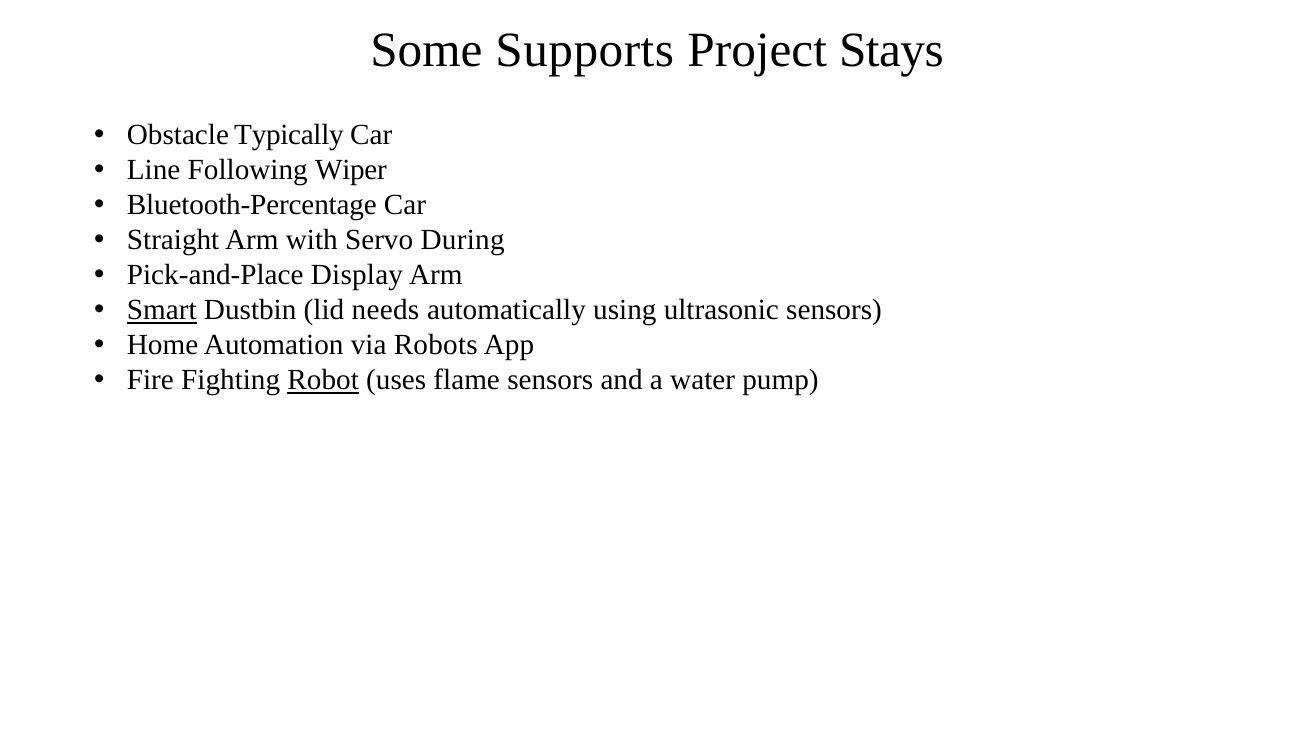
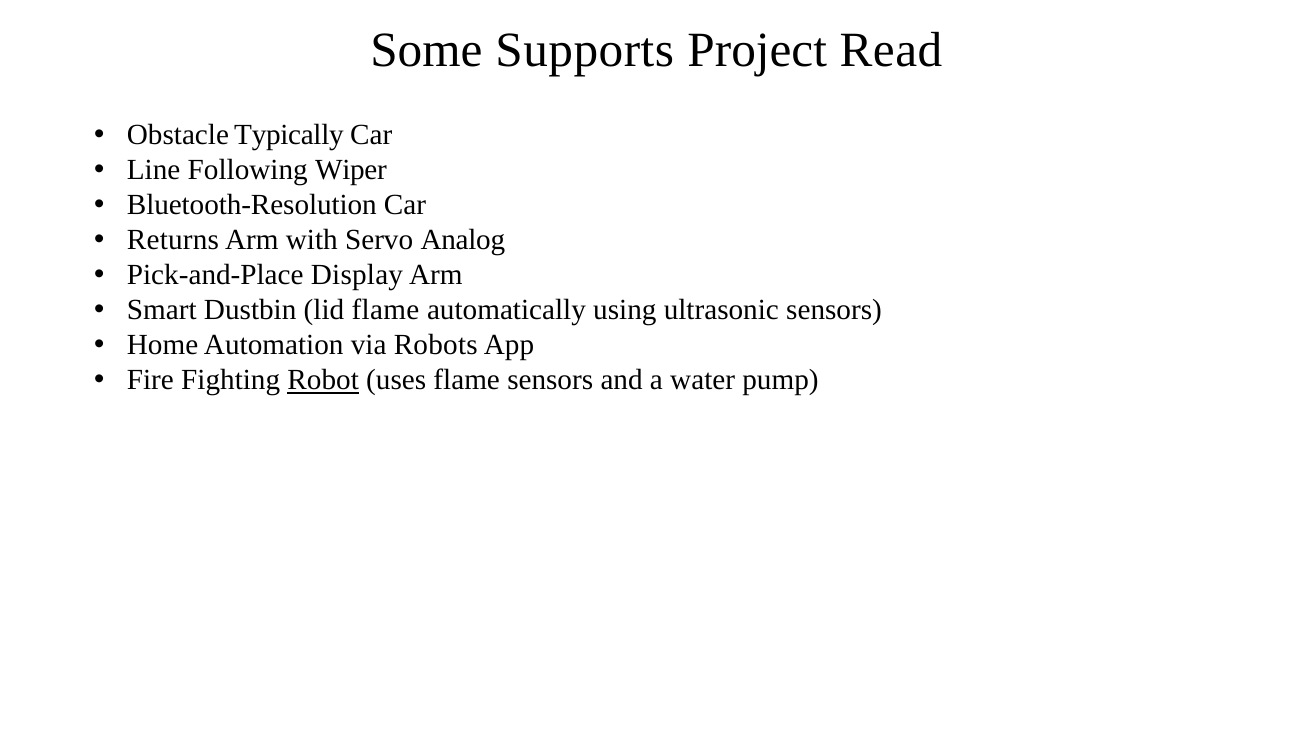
Stays: Stays -> Read
Bluetooth-Percentage: Bluetooth-Percentage -> Bluetooth-Resolution
Straight: Straight -> Returns
During: During -> Analog
Smart underline: present -> none
lid needs: needs -> flame
